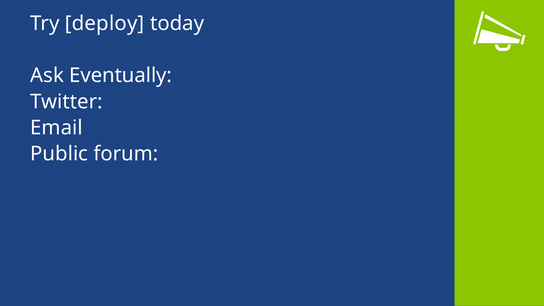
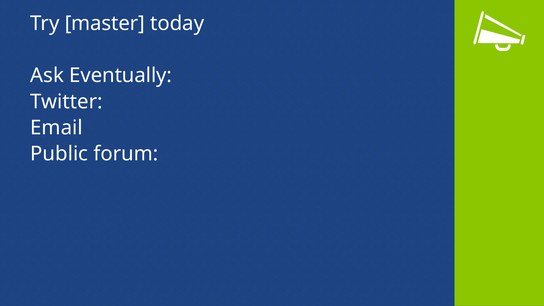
deploy: deploy -> master
